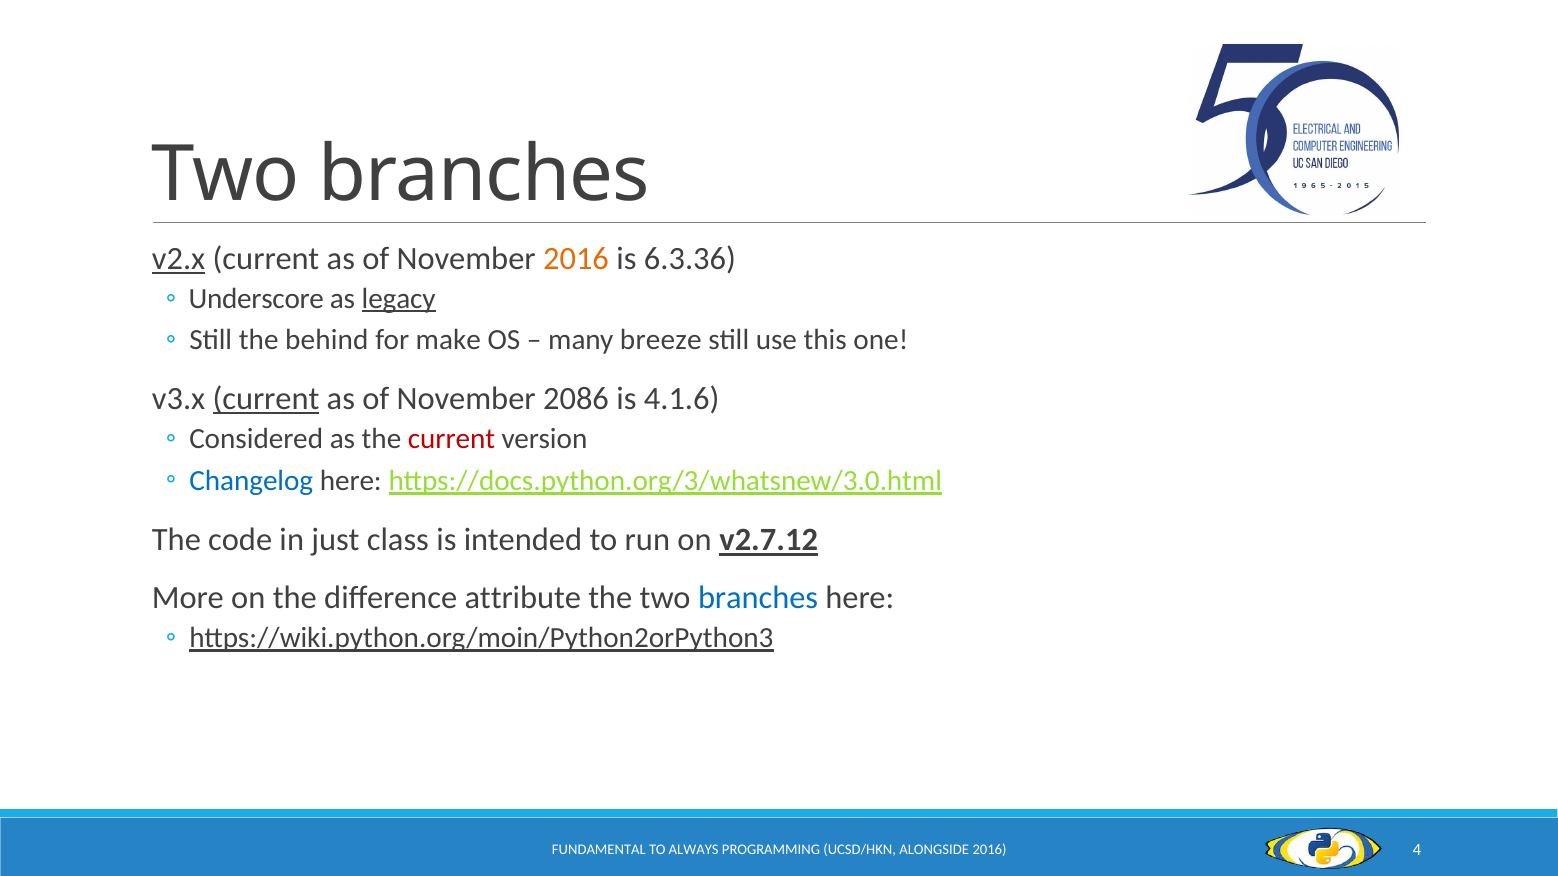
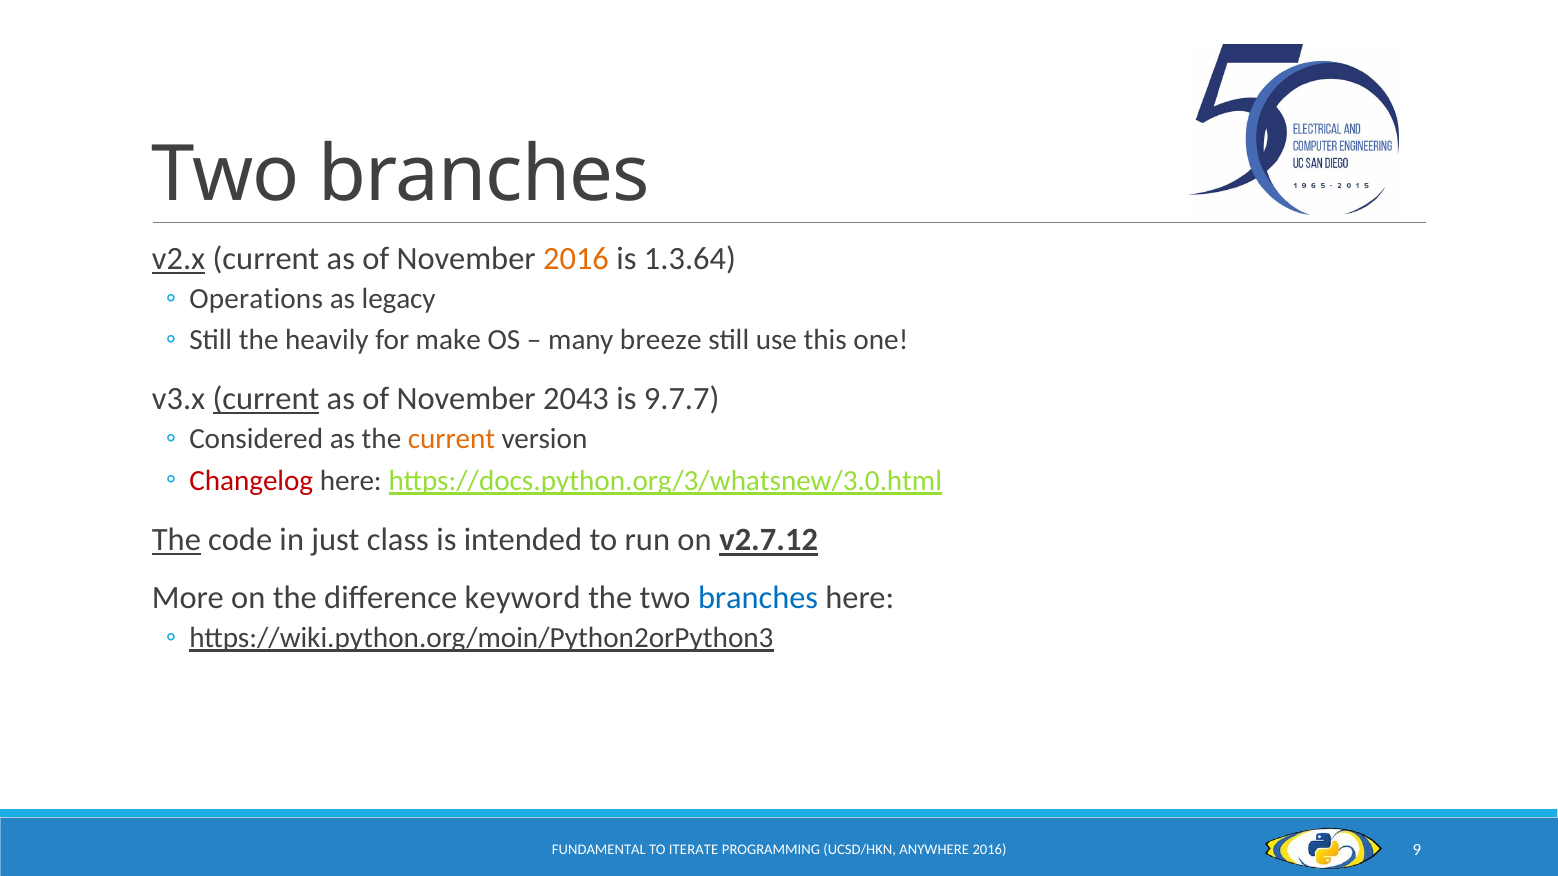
6.3.36: 6.3.36 -> 1.3.64
Underscore: Underscore -> Operations
legacy underline: present -> none
behind: behind -> heavily
2086: 2086 -> 2043
4.1.6: 4.1.6 -> 9.7.7
current at (451, 439) colour: red -> orange
Changelog colour: blue -> red
The at (176, 540) underline: none -> present
attribute: attribute -> keyword
ALWAYS: ALWAYS -> ITERATE
ALONGSIDE: ALONGSIDE -> ANYWHERE
4: 4 -> 9
